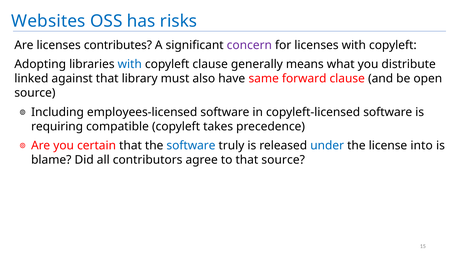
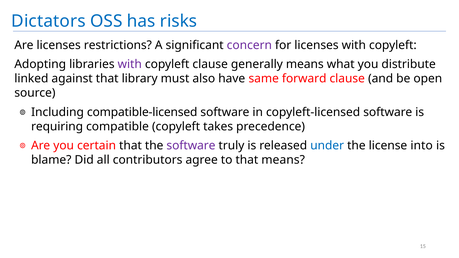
Websites: Websites -> Dictators
contributes: contributes -> restrictions
with at (130, 64) colour: blue -> purple
employees-licensed: employees-licensed -> compatible-licensed
software at (191, 146) colour: blue -> purple
that source: source -> means
